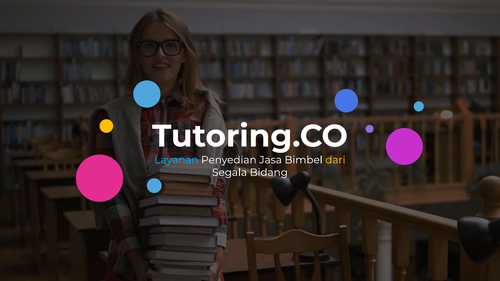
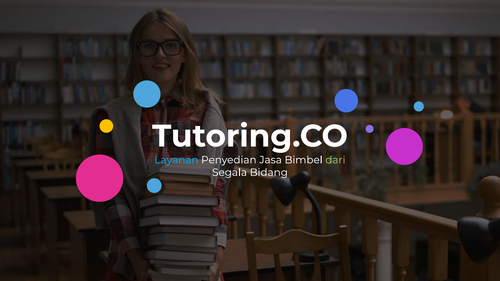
dari colour: yellow -> light green
